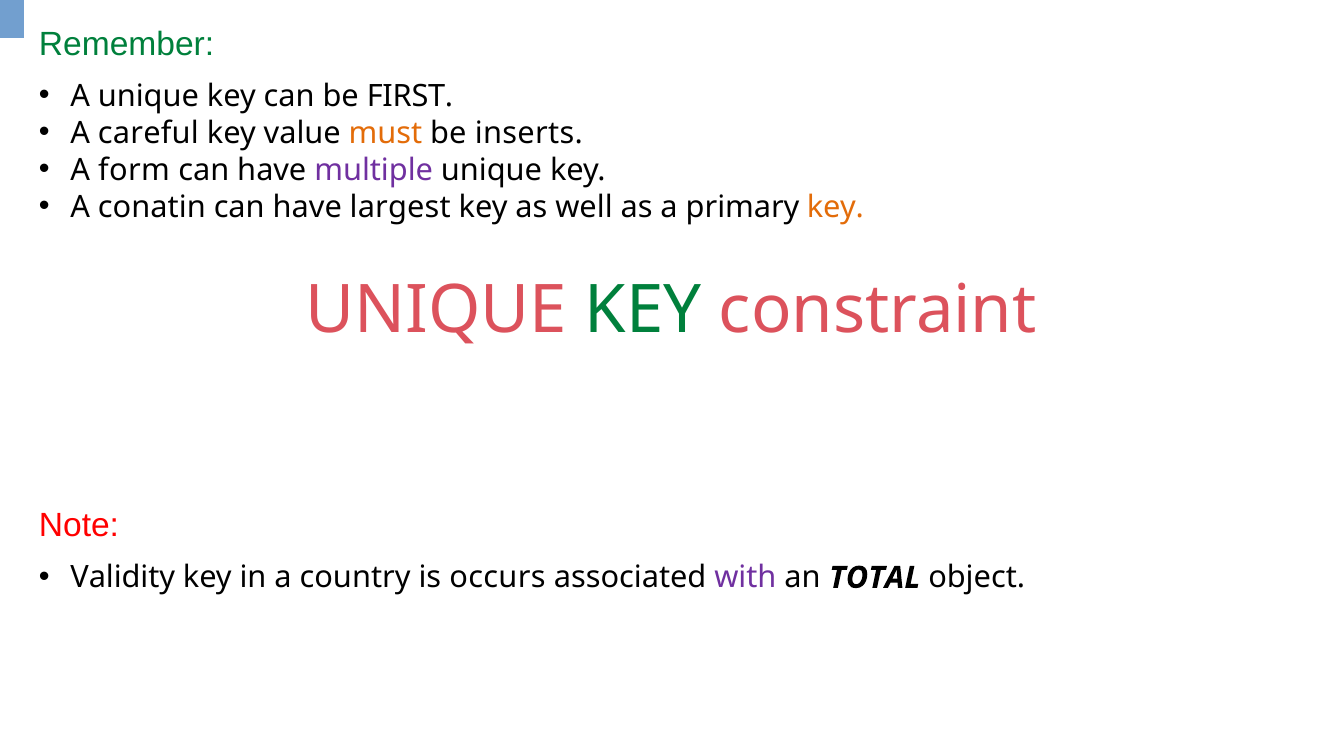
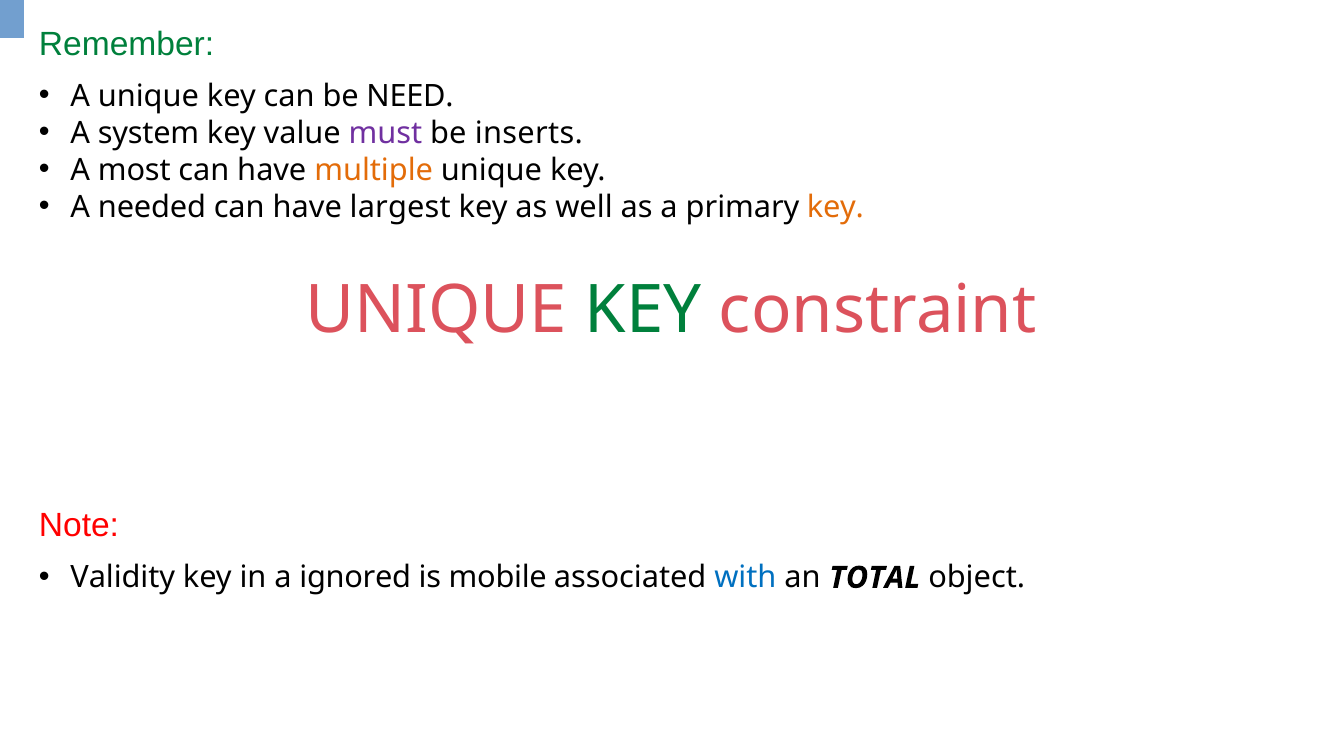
FIRST: FIRST -> NEED
careful: careful -> system
must colour: orange -> purple
form: form -> most
multiple colour: purple -> orange
conatin: conatin -> needed
country: country -> ignored
occurs: occurs -> mobile
with colour: purple -> blue
